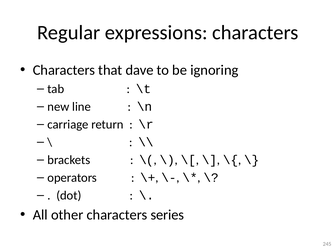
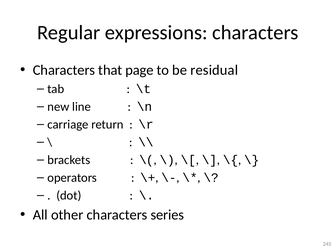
dave: dave -> page
ignoring: ignoring -> residual
